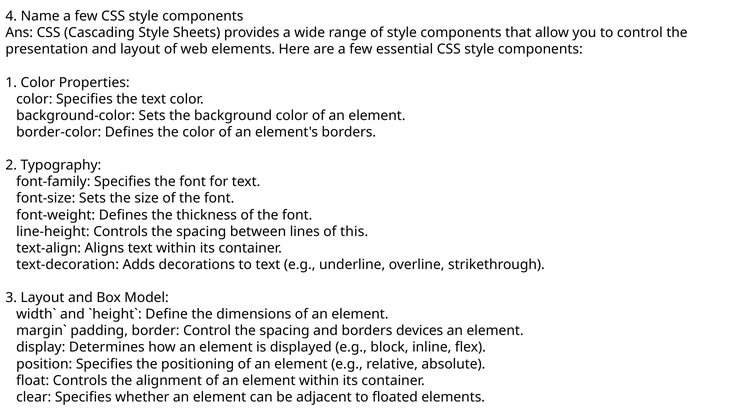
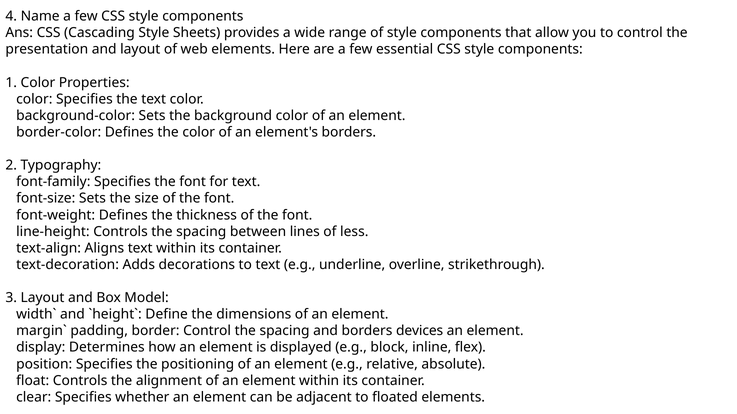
this: this -> less
